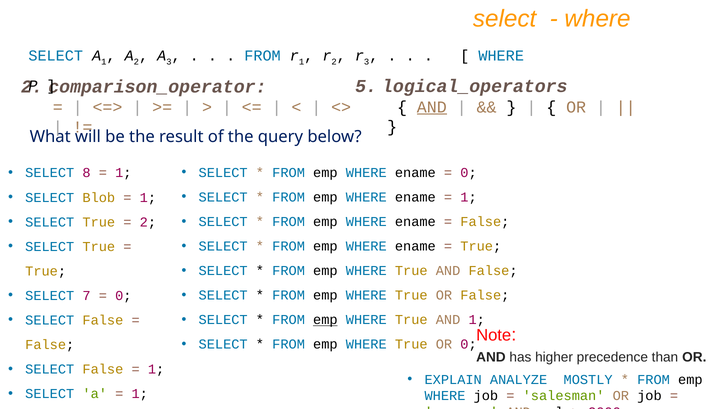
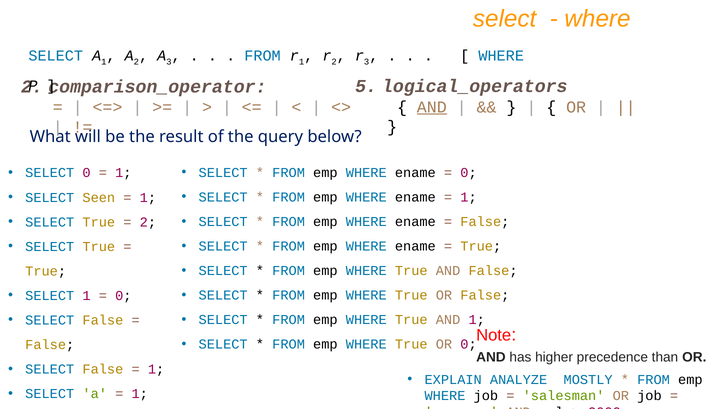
SELECT 8: 8 -> 0
Blob: Blob -> Seen
SELECT 7: 7 -> 1
emp at (325, 320) underline: present -> none
